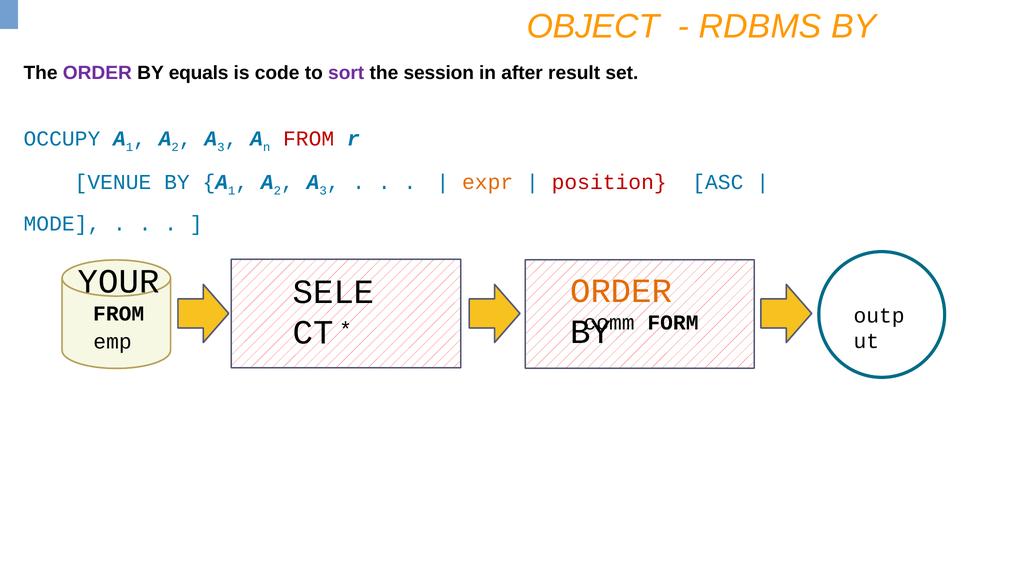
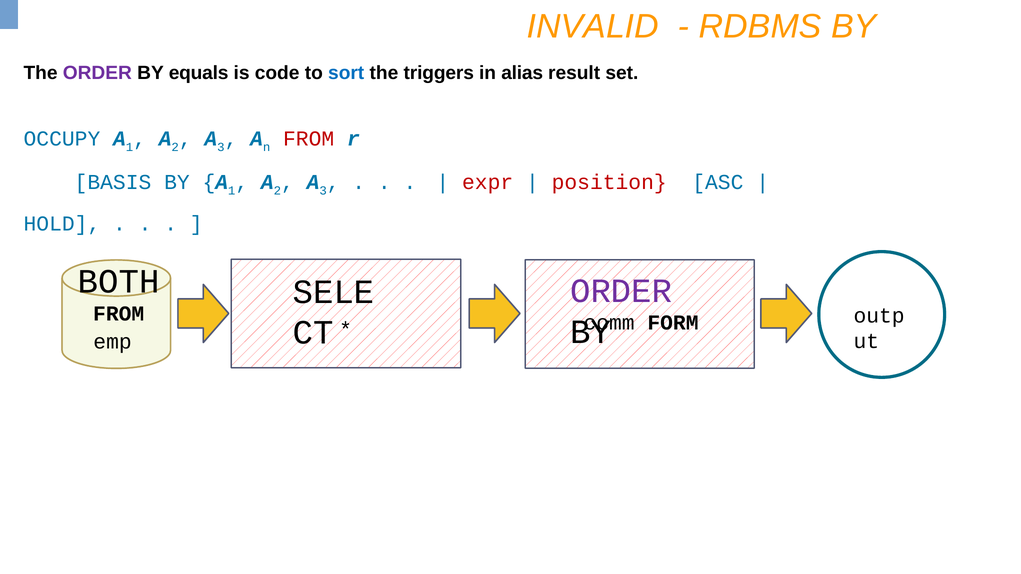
OBJECT: OBJECT -> INVALID
sort colour: purple -> blue
session: session -> triggers
after: after -> alias
VENUE: VENUE -> BASIS
expr colour: orange -> red
MODE: MODE -> HOLD
YOUR: YOUR -> BOTH
ORDER at (621, 291) colour: orange -> purple
